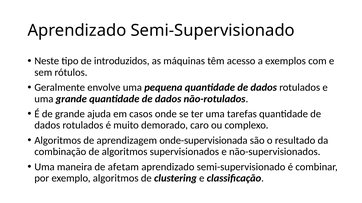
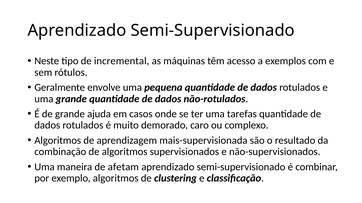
introduzidos: introduzidos -> incremental
onde-supervisionada: onde-supervisionada -> mais-supervisionada
